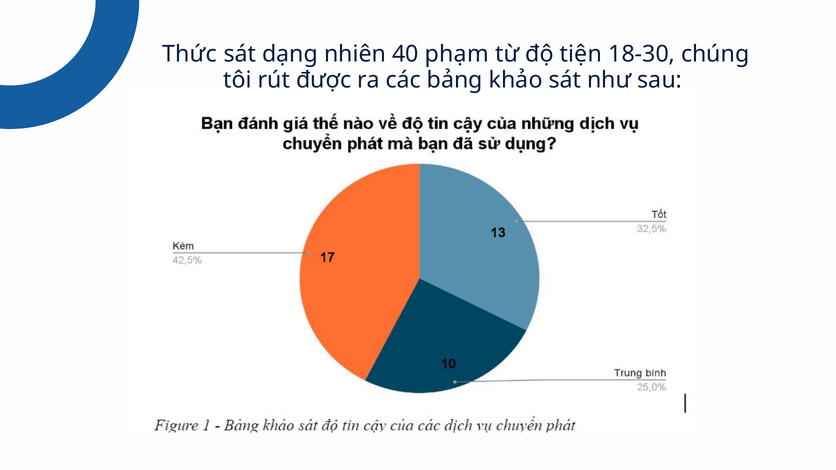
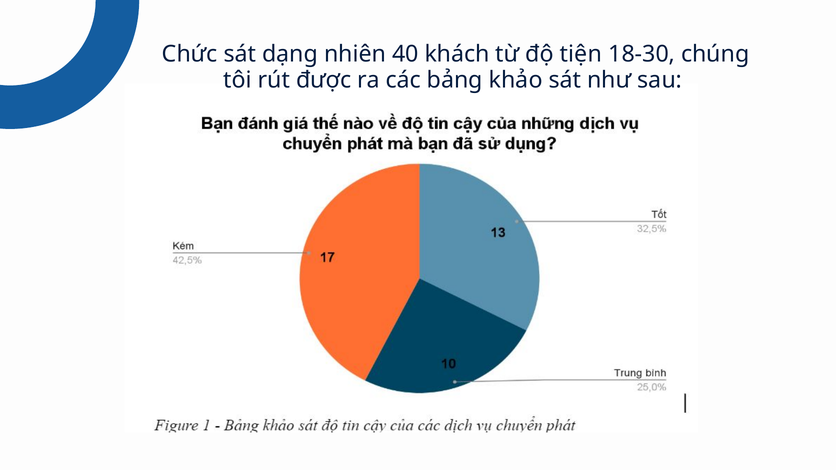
Thức: Thức -> Chức
phạm: phạm -> khách
